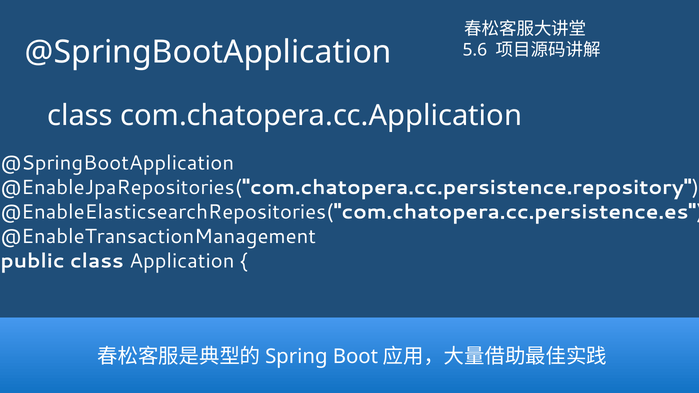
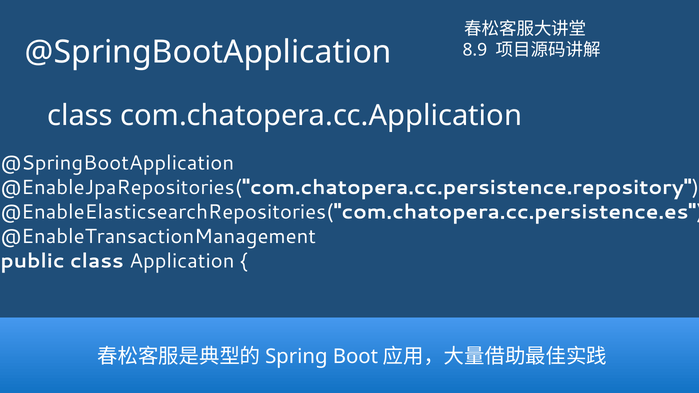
5.6: 5.6 -> 8.9
